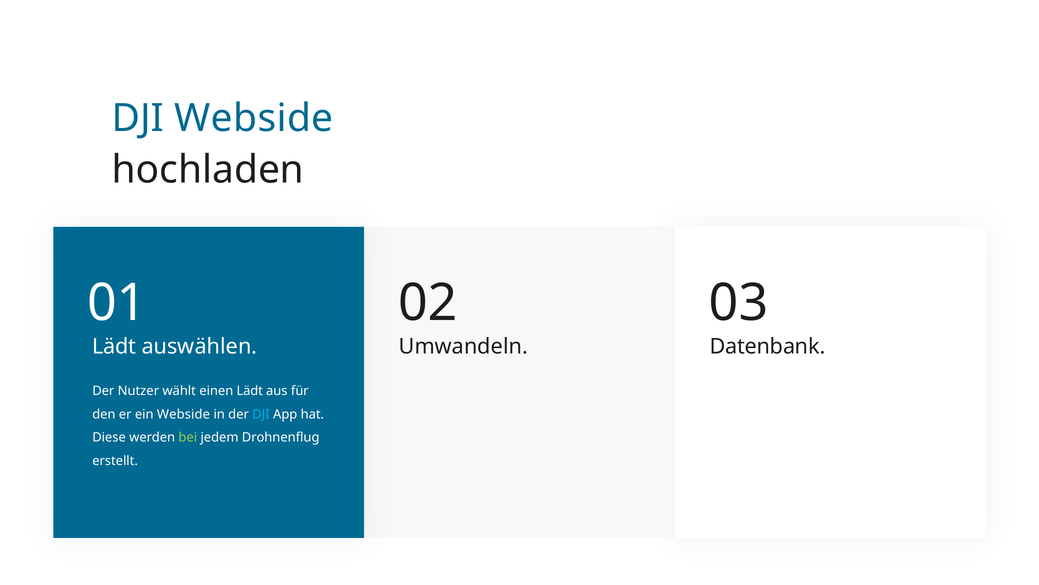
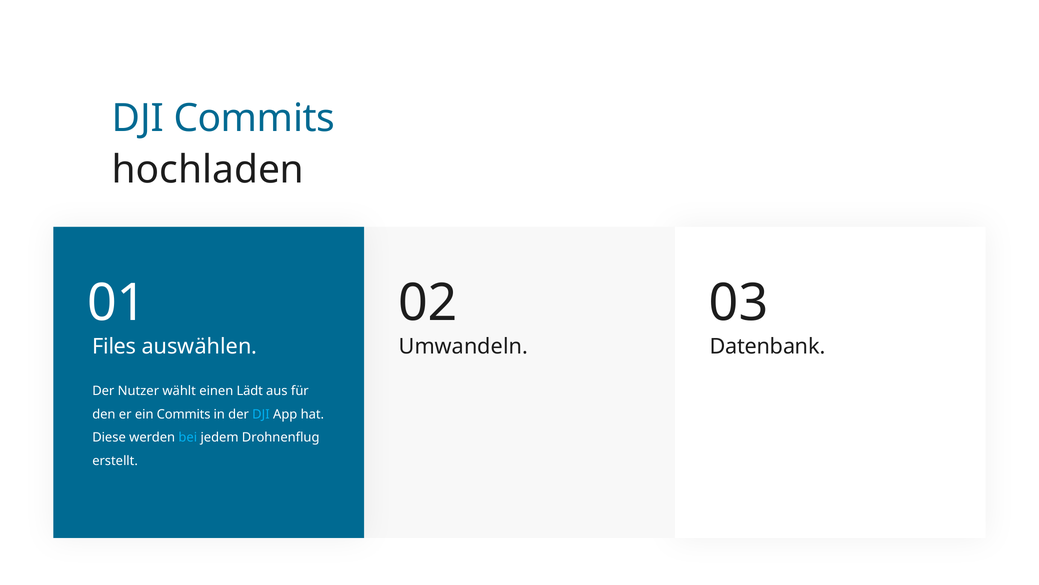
DJI Webside: Webside -> Commits
Lädt at (114, 346): Lädt -> Files
ein Webside: Webside -> Commits
bei colour: light green -> light blue
